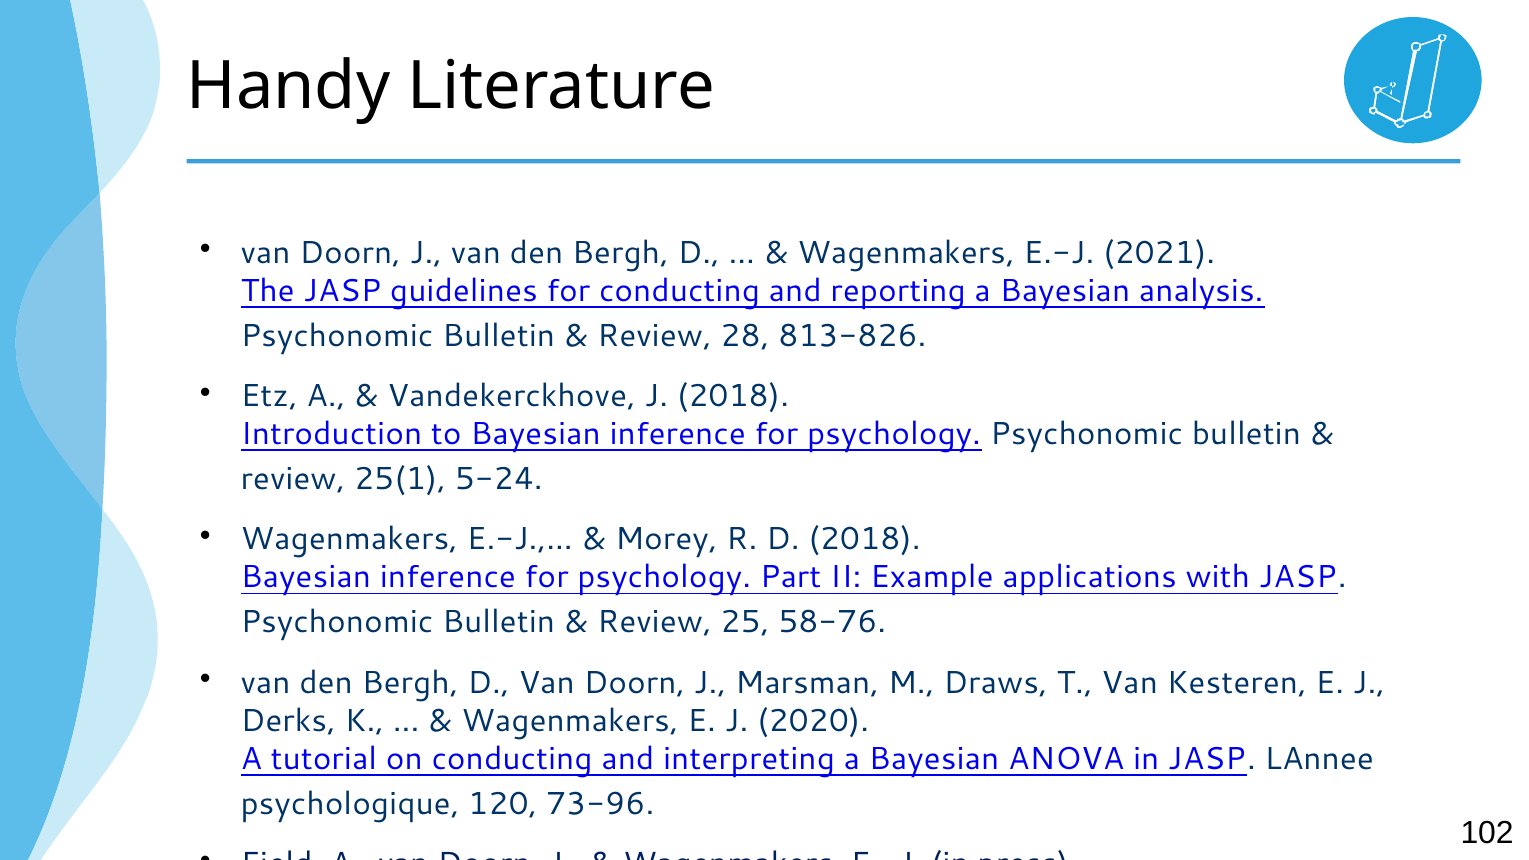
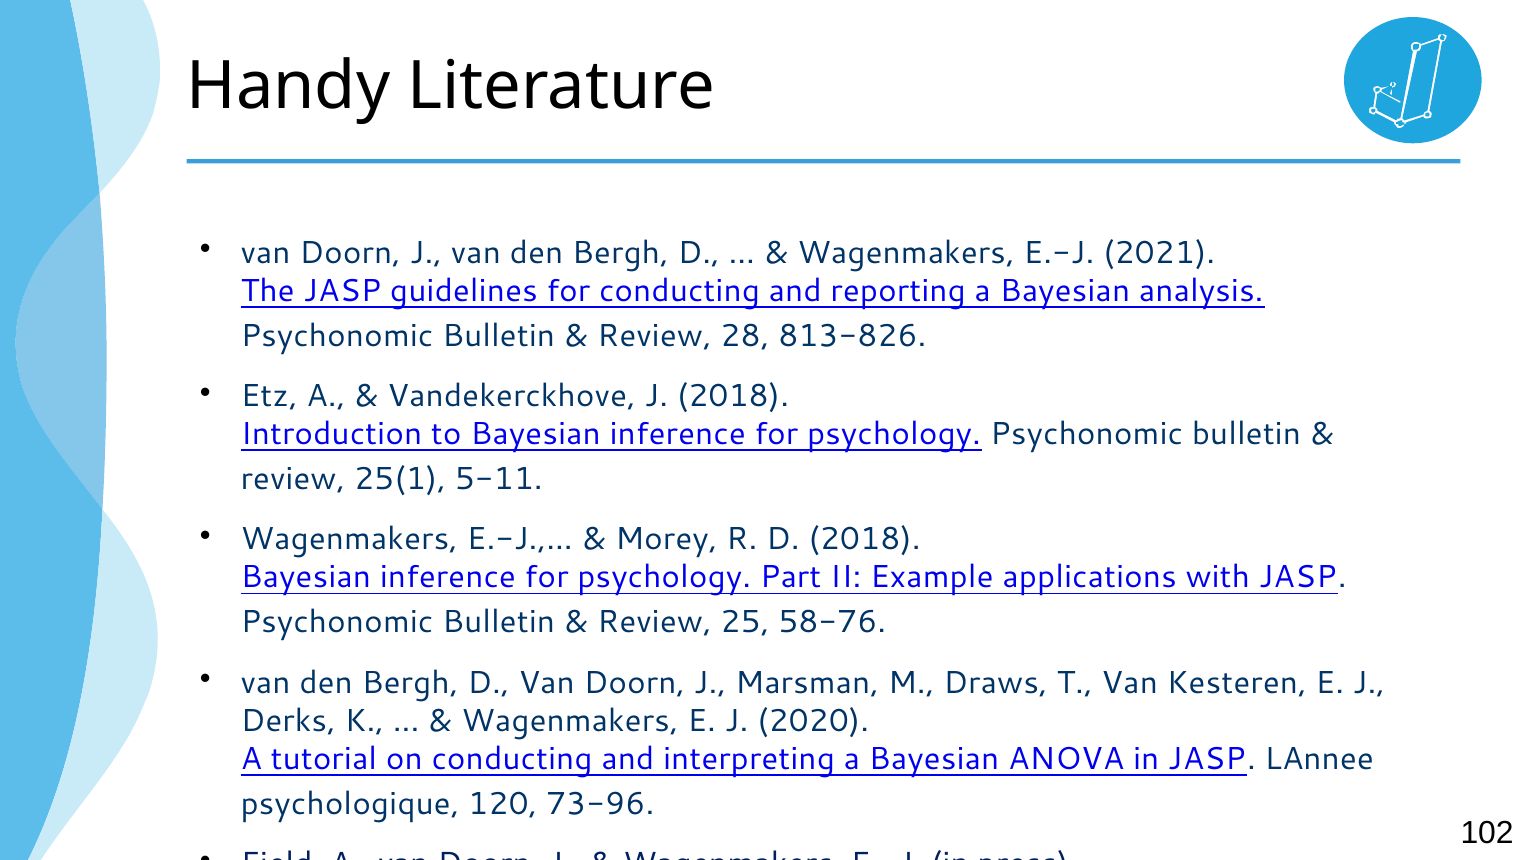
5-24: 5-24 -> 5-11
